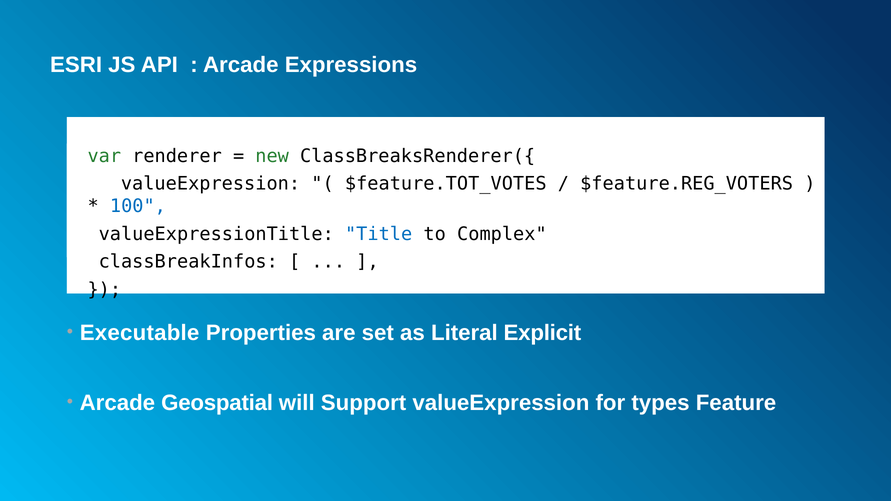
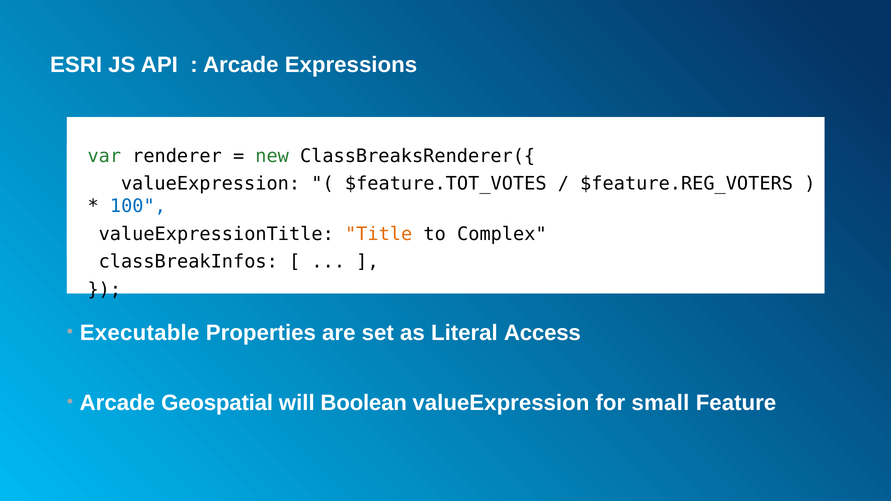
Title colour: blue -> orange
Explicit: Explicit -> Access
Support: Support -> Boolean
types: types -> small
